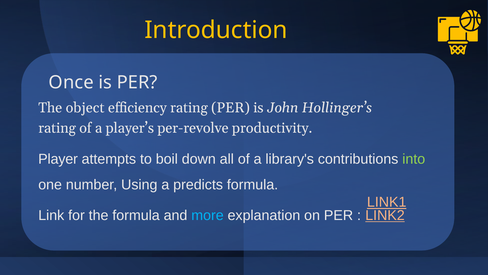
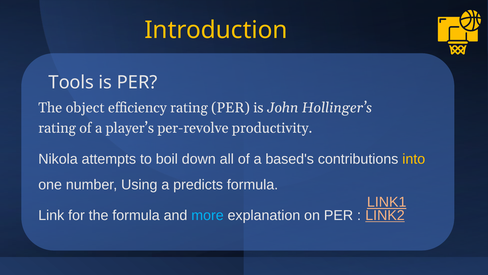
Once: Once -> Tools
Player: Player -> Nikola
library's: library's -> based's
into colour: light green -> yellow
